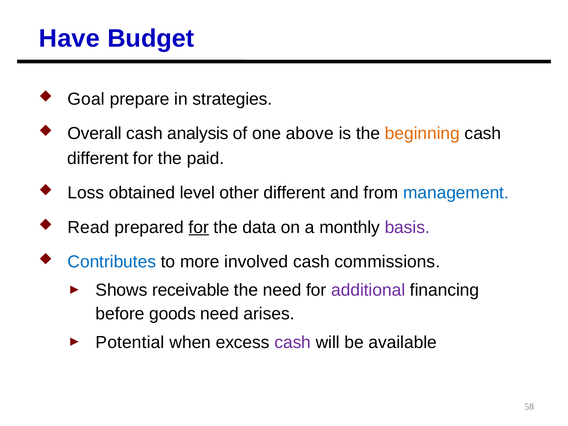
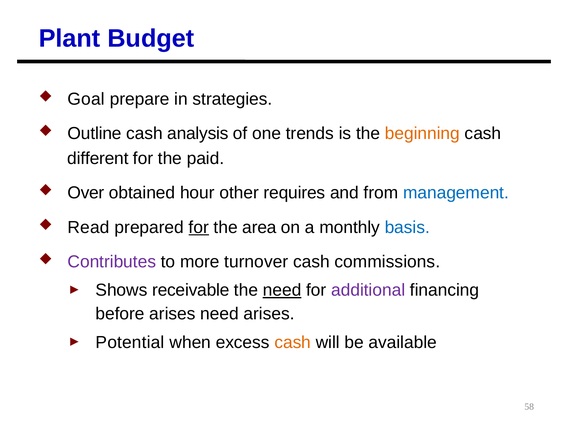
Have: Have -> Plant
Overall: Overall -> Outline
above: above -> trends
Loss: Loss -> Over
level: level -> hour
other different: different -> requires
data: data -> area
basis colour: purple -> blue
Contributes colour: blue -> purple
involved: involved -> turnover
need at (282, 290) underline: none -> present
before goods: goods -> arises
cash at (293, 342) colour: purple -> orange
